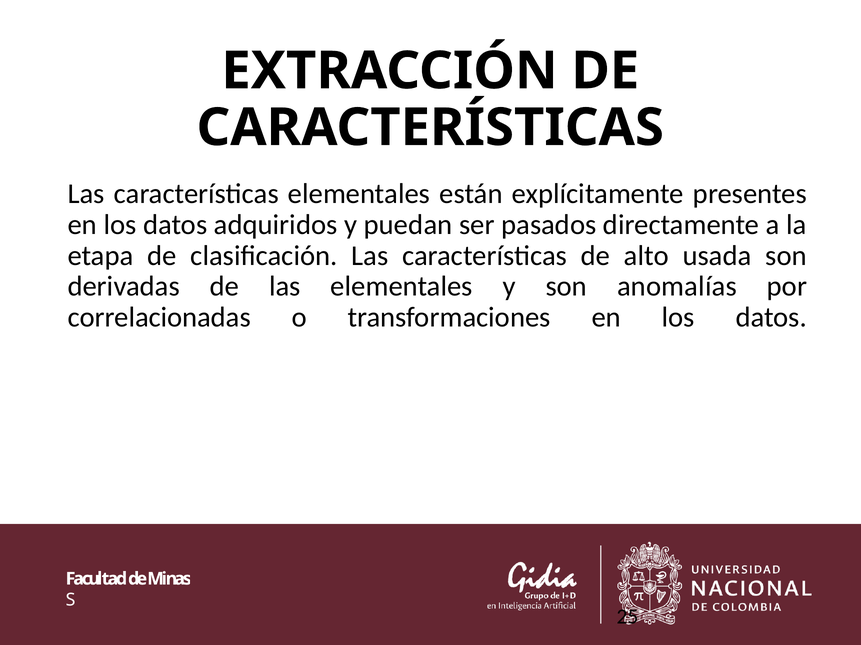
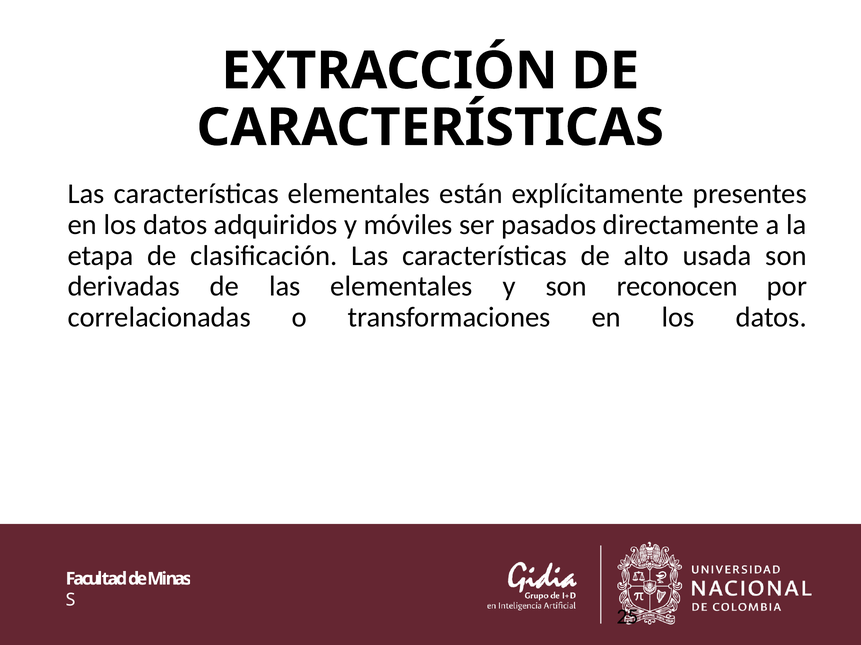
puedan: puedan -> móviles
anomalías: anomalías -> reconocen
